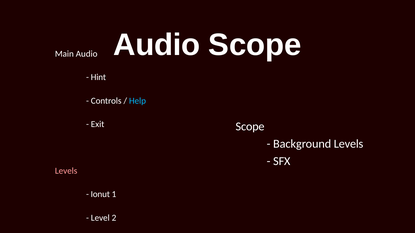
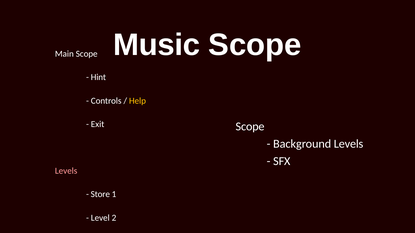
Audio at (157, 45): Audio -> Music
Main Audio: Audio -> Scope
Help colour: light blue -> yellow
Ionut: Ionut -> Store
